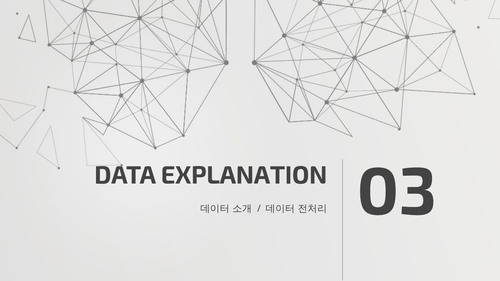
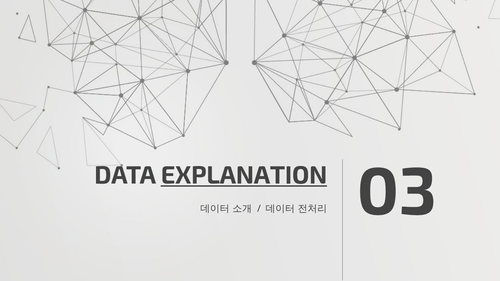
EXPLANATION underline: none -> present
